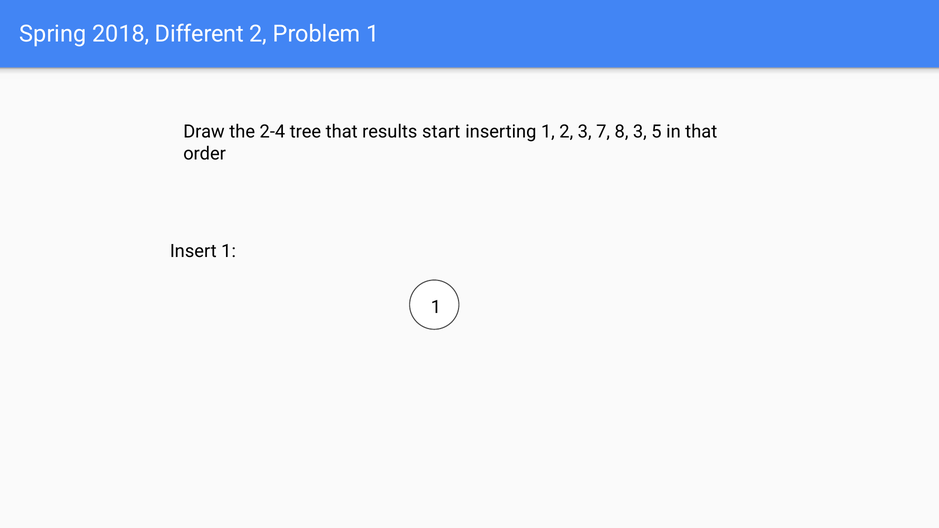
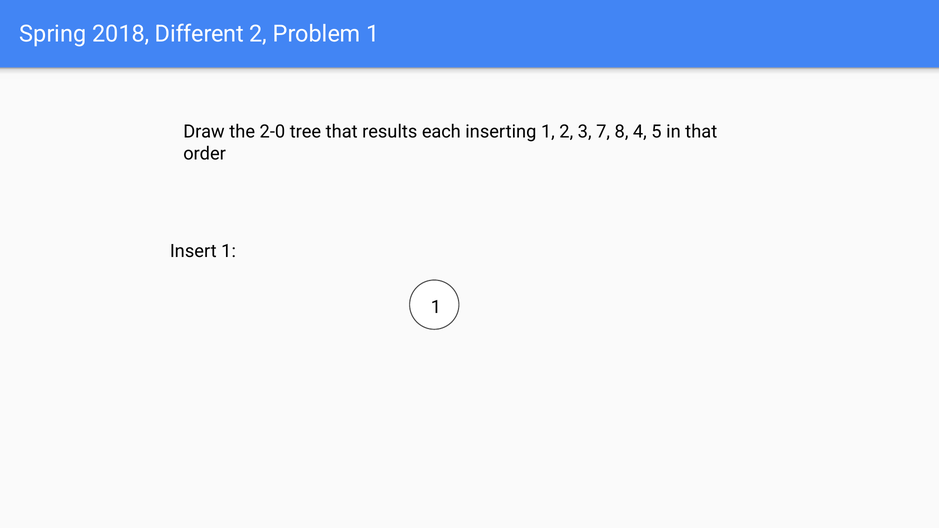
2-4: 2-4 -> 2-0
start: start -> each
8 3: 3 -> 4
